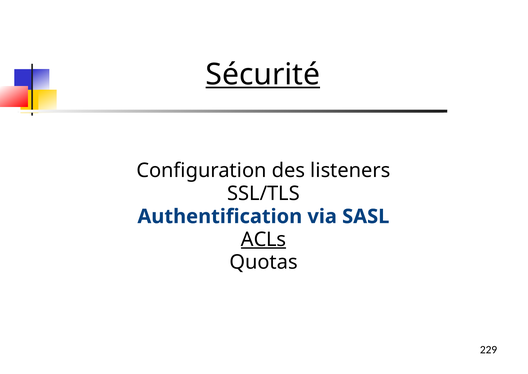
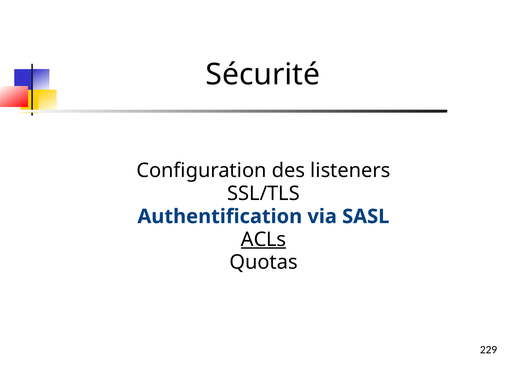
Sécurité underline: present -> none
